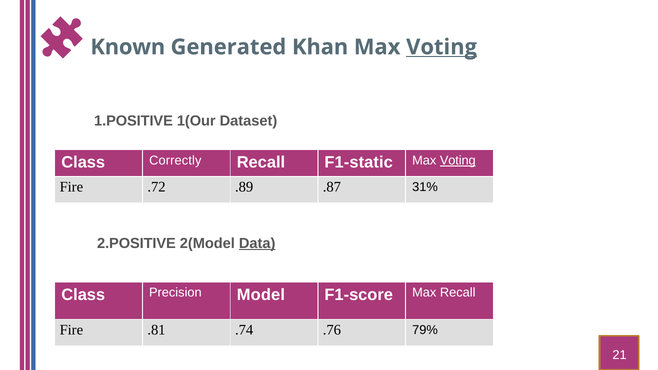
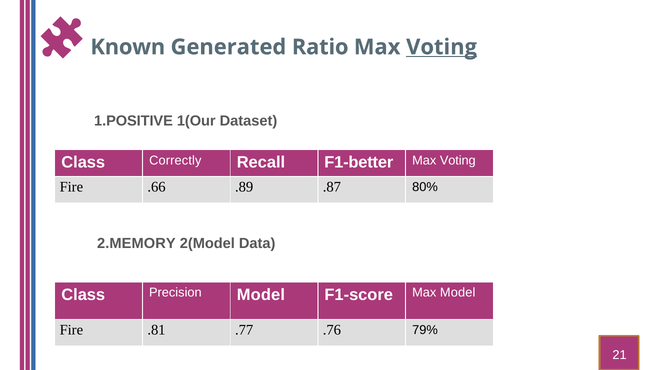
Khan: Khan -> Ratio
F1-static: F1-static -> F1-better
Voting at (458, 161) underline: present -> none
.72: .72 -> .66
31%: 31% -> 80%
2.POSITIVE: 2.POSITIVE -> 2.MEMORY
Data underline: present -> none
Max Recall: Recall -> Model
.74: .74 -> .77
